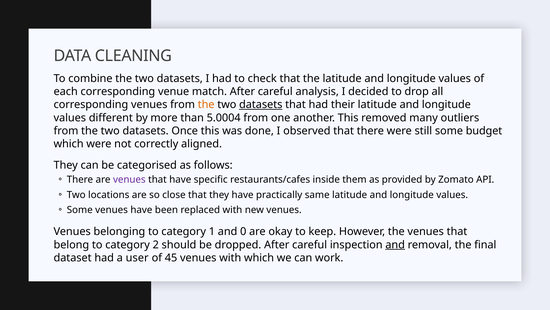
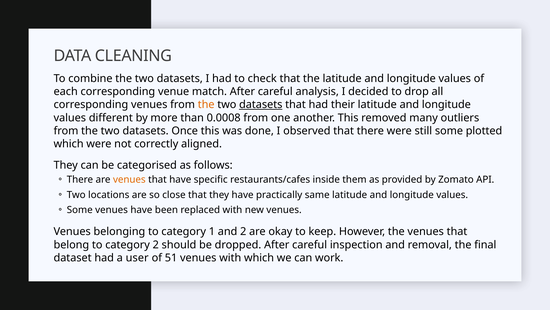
5.0004: 5.0004 -> 0.0008
budget: budget -> plotted
venues at (129, 179) colour: purple -> orange
and 0: 0 -> 2
and at (395, 244) underline: present -> none
45: 45 -> 51
